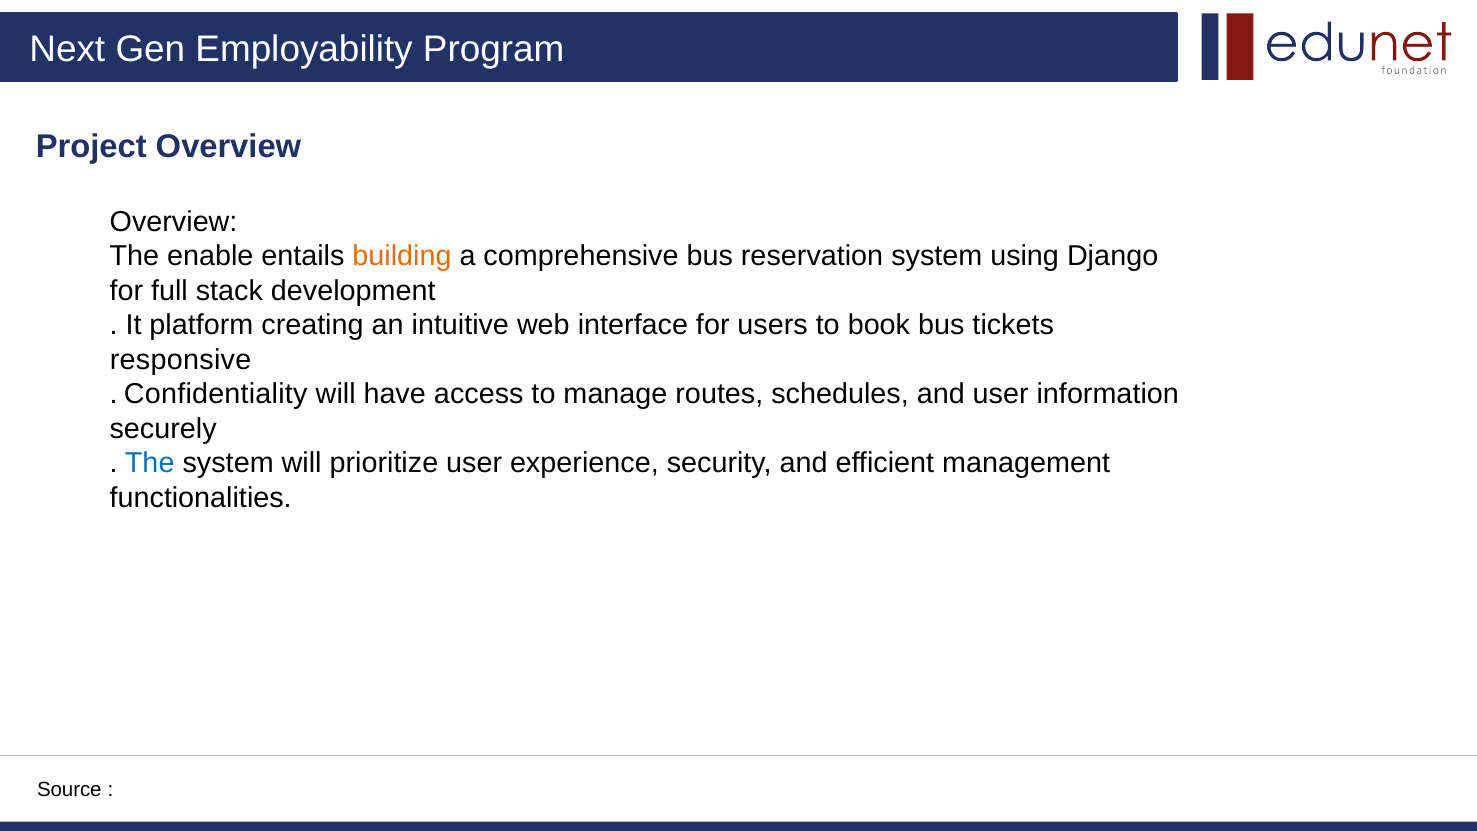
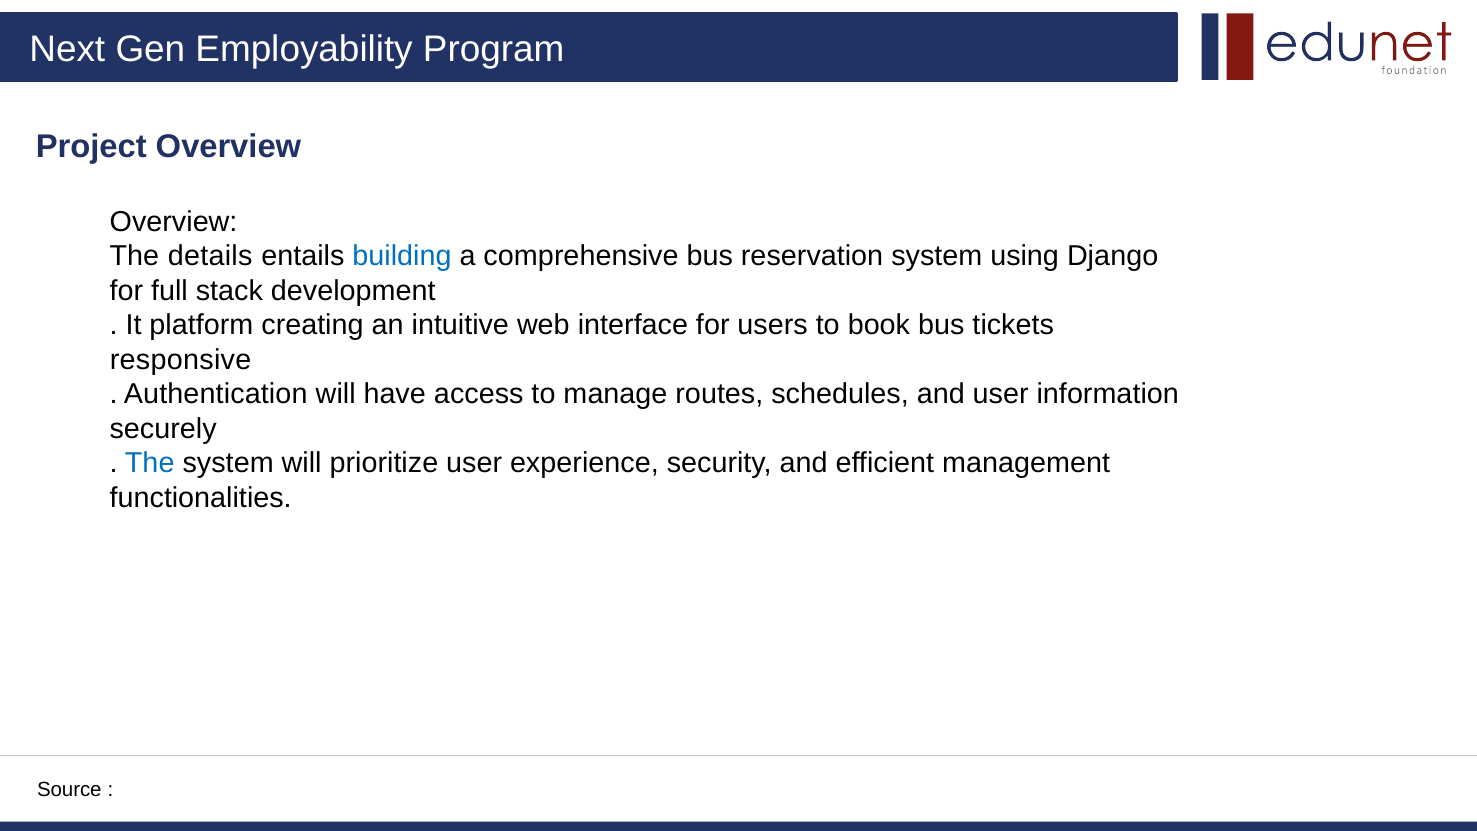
enable: enable -> details
building colour: orange -> blue
Confidentiality: Confidentiality -> Authentication
